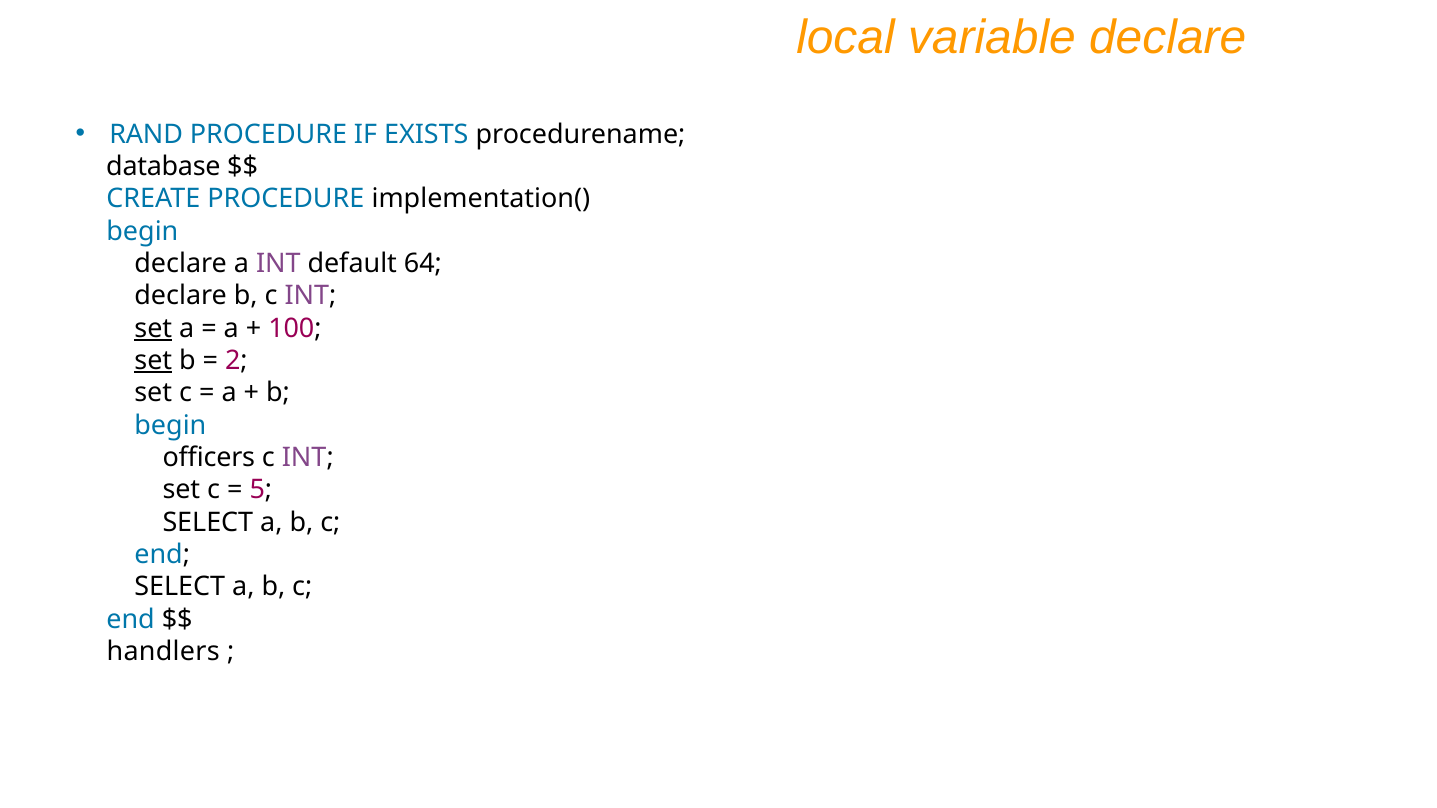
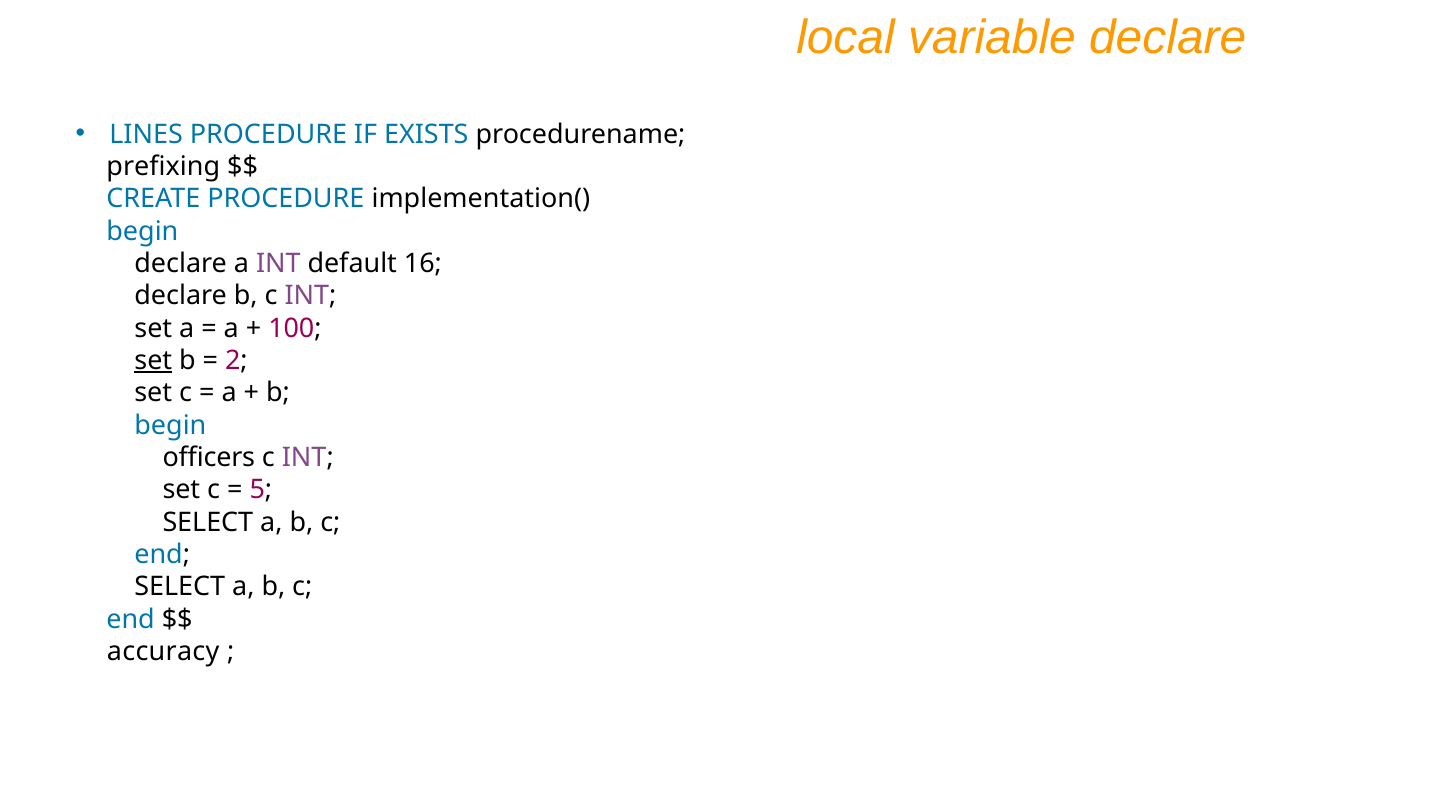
RAND: RAND -> LINES
database: database -> prefixing
64: 64 -> 16
set at (153, 328) underline: present -> none
handlers: handlers -> accuracy
